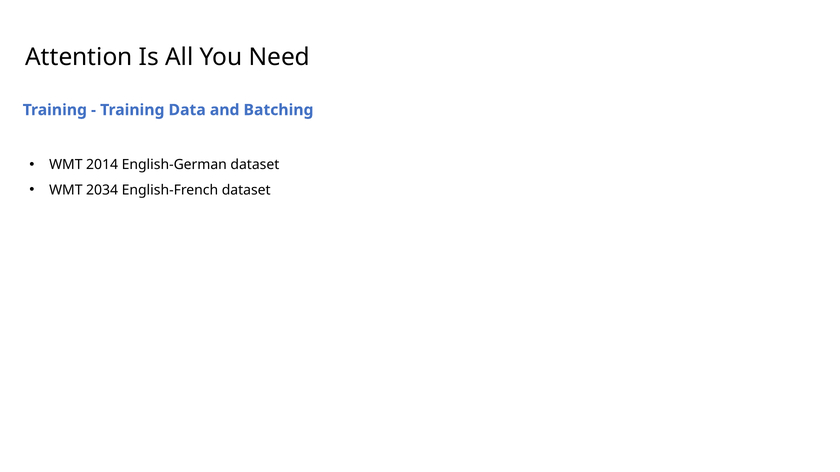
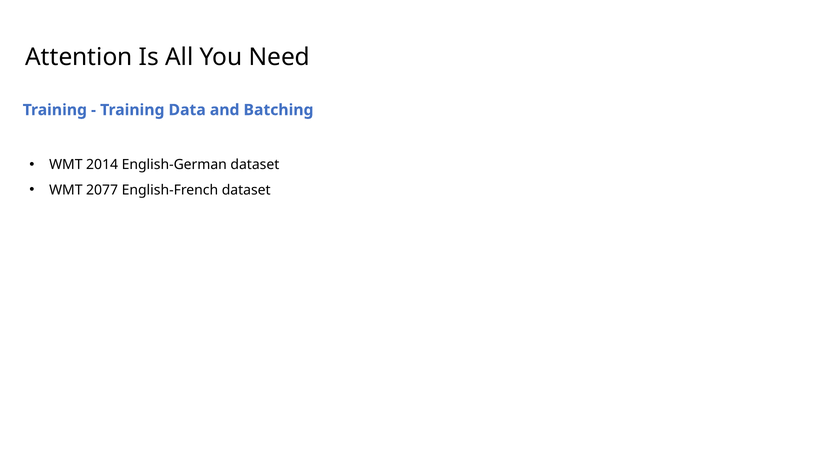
2034: 2034 -> 2077
